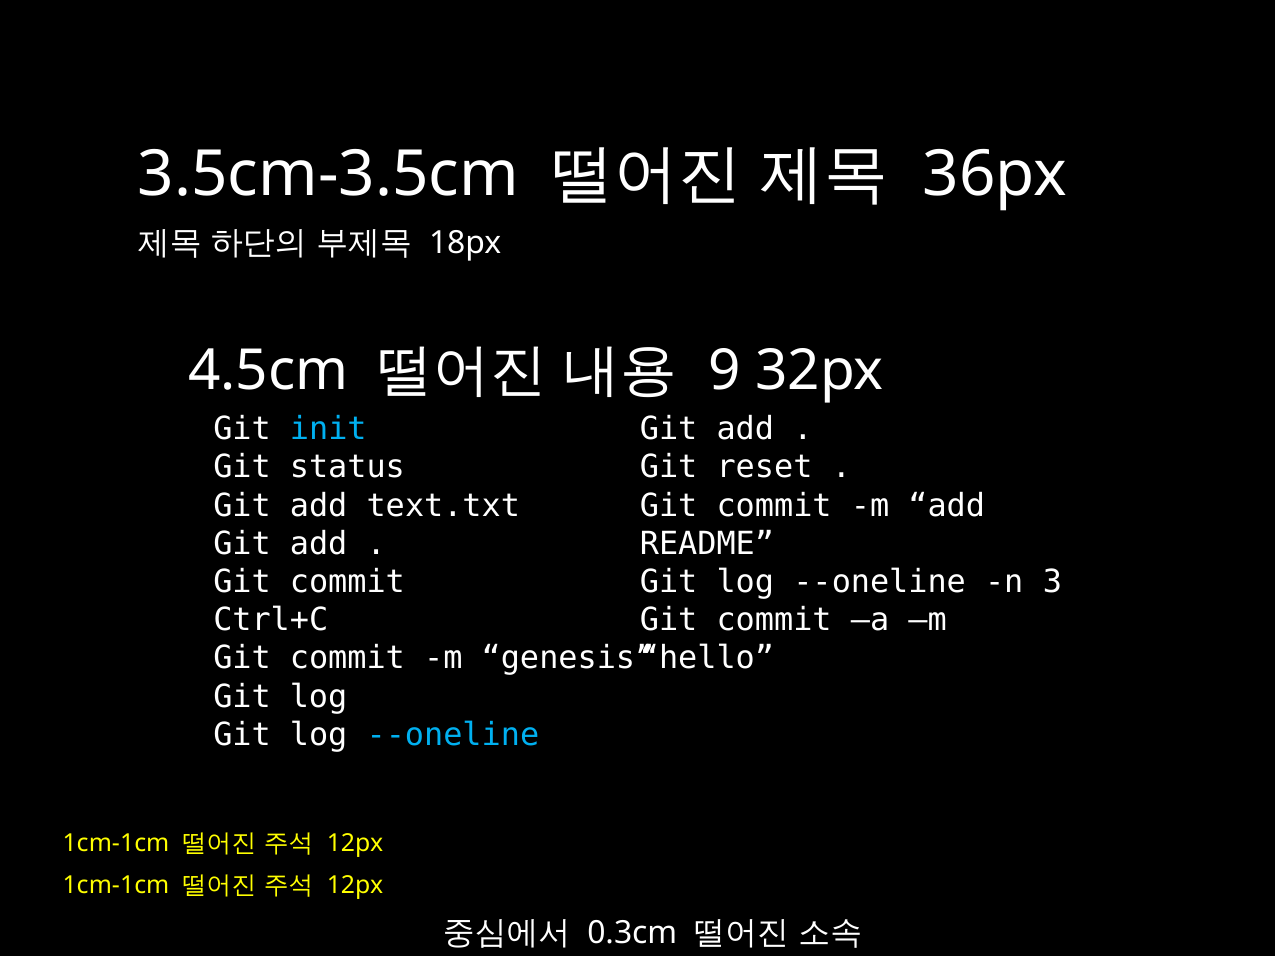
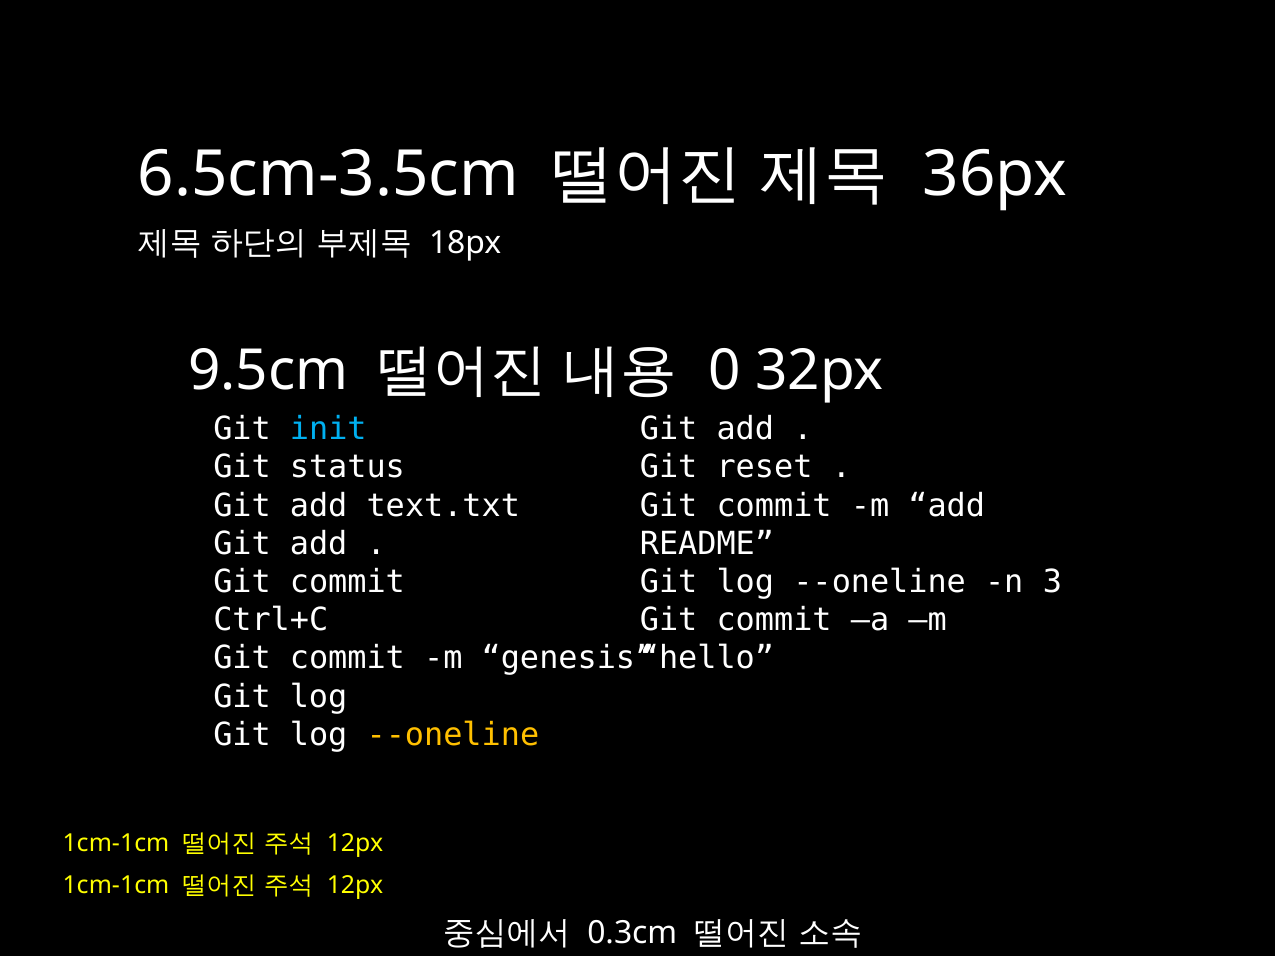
3.5cm-3.5cm: 3.5cm-3.5cm -> 6.5cm-3.5cm
4.5cm: 4.5cm -> 9.5cm
9: 9 -> 0
--oneline at (453, 735) colour: light blue -> yellow
